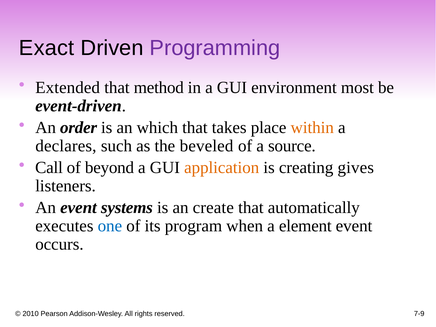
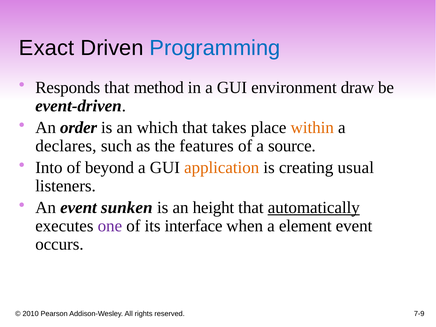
Programming colour: purple -> blue
Extended: Extended -> Responds
most: most -> draw
beveled: beveled -> features
Call: Call -> Into
gives: gives -> usual
systems: systems -> sunken
create: create -> height
automatically underline: none -> present
one colour: blue -> purple
program: program -> interface
